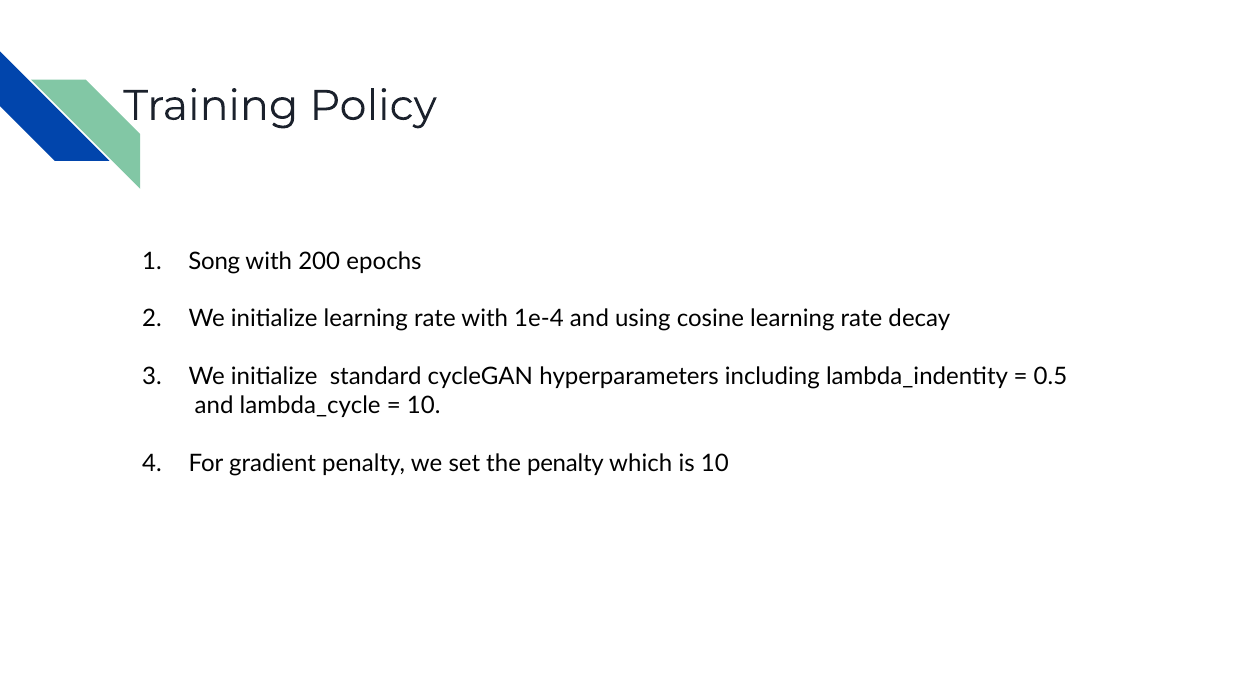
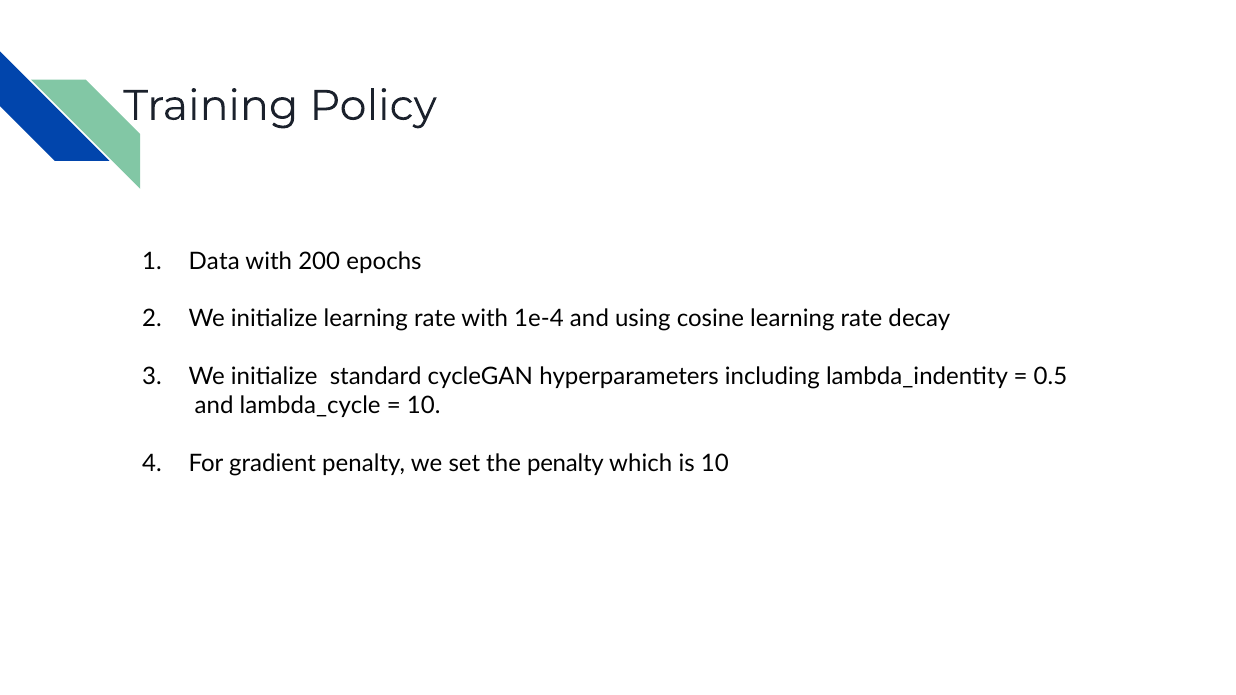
Song: Song -> Data
